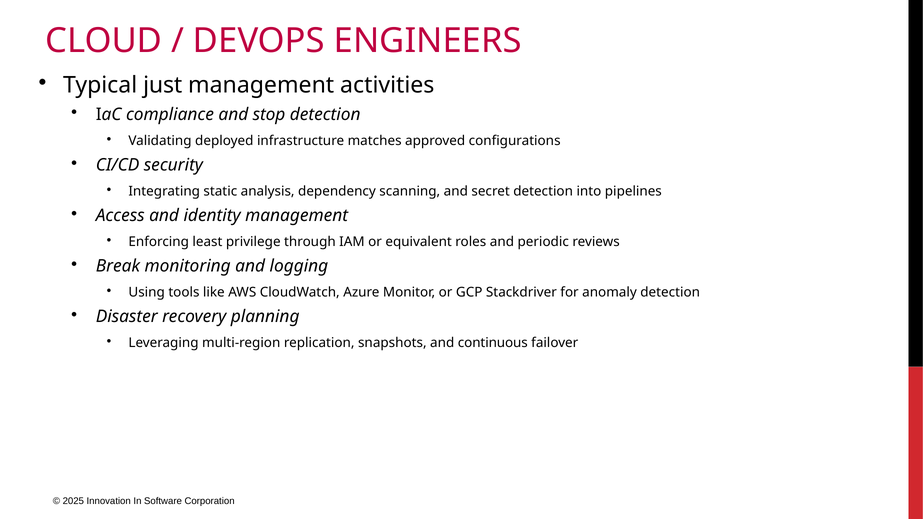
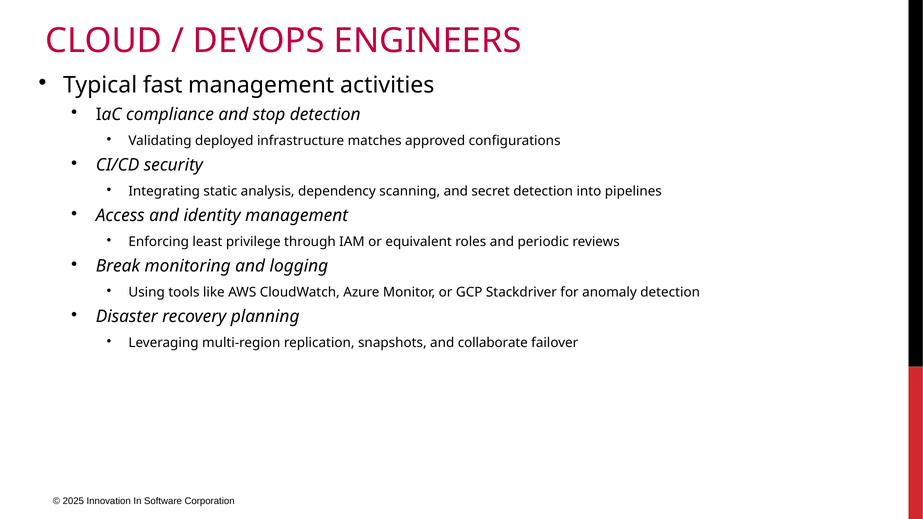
just: just -> fast
continuous: continuous -> collaborate
